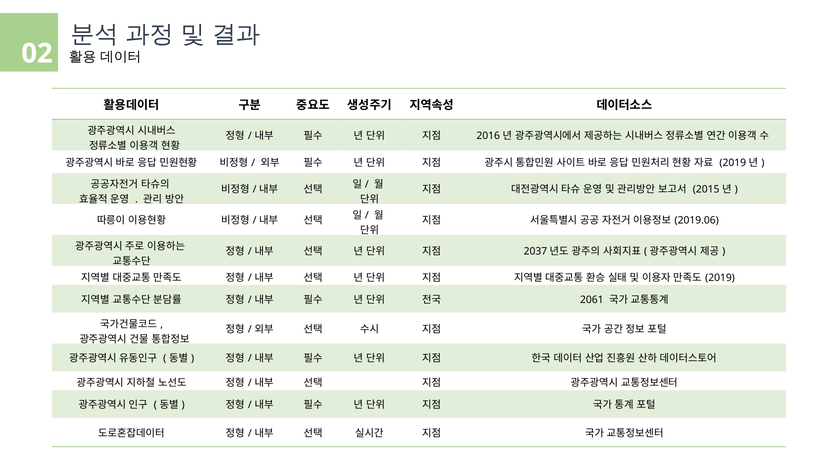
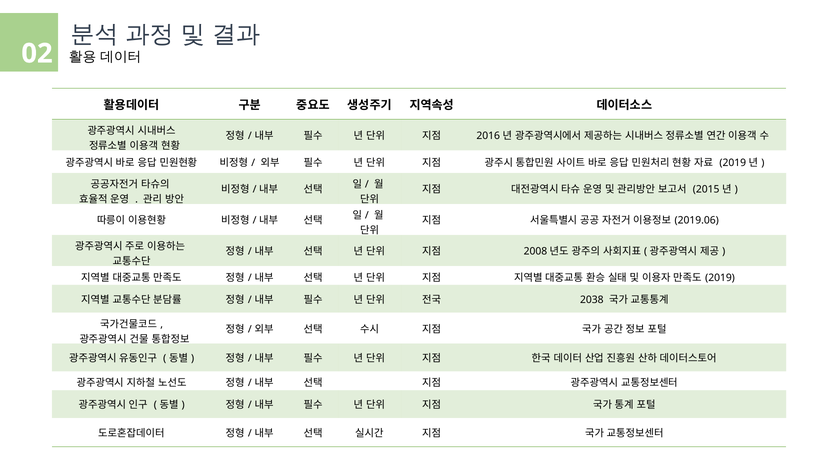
2037: 2037 -> 2008
2061: 2061 -> 2038
